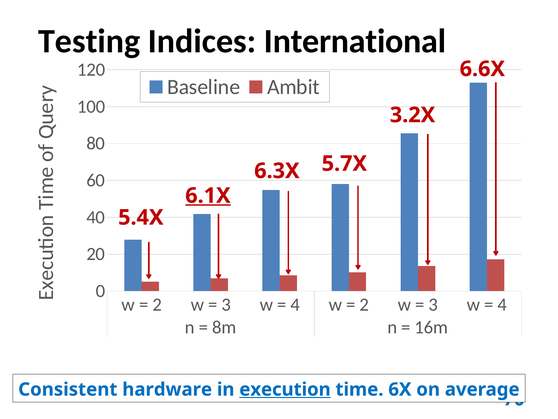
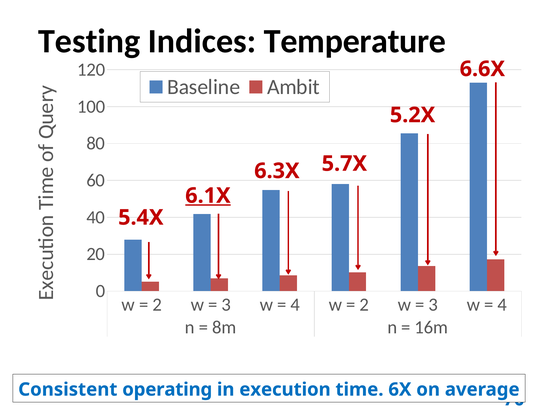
International: International -> Temperature
3.2X: 3.2X -> 5.2X
hardware: hardware -> operating
execution underline: present -> none
